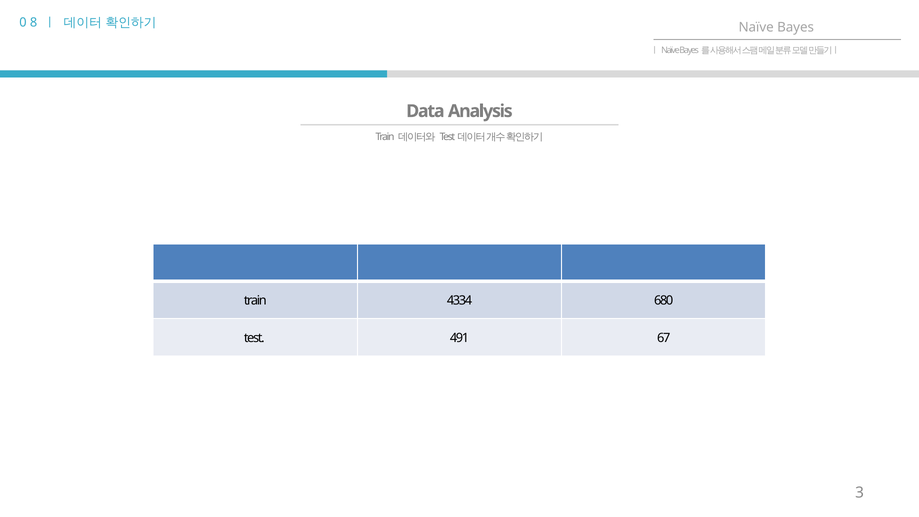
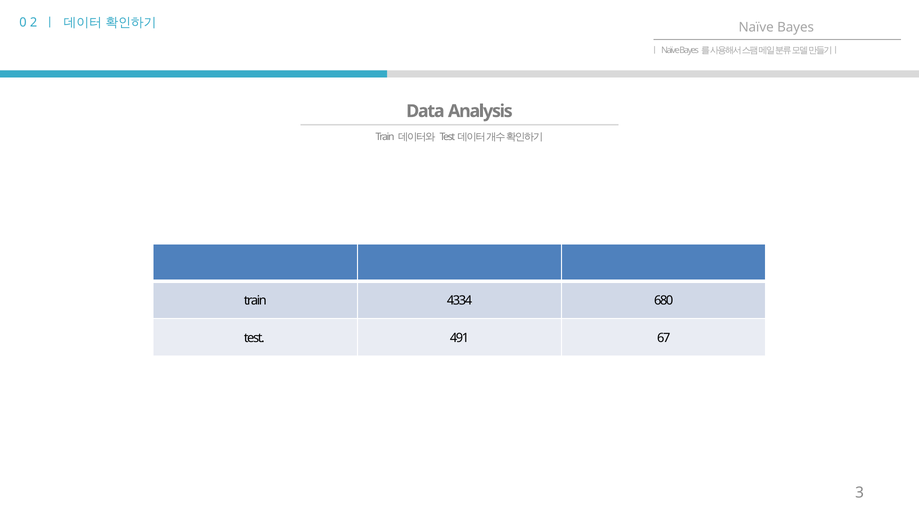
8: 8 -> 2
